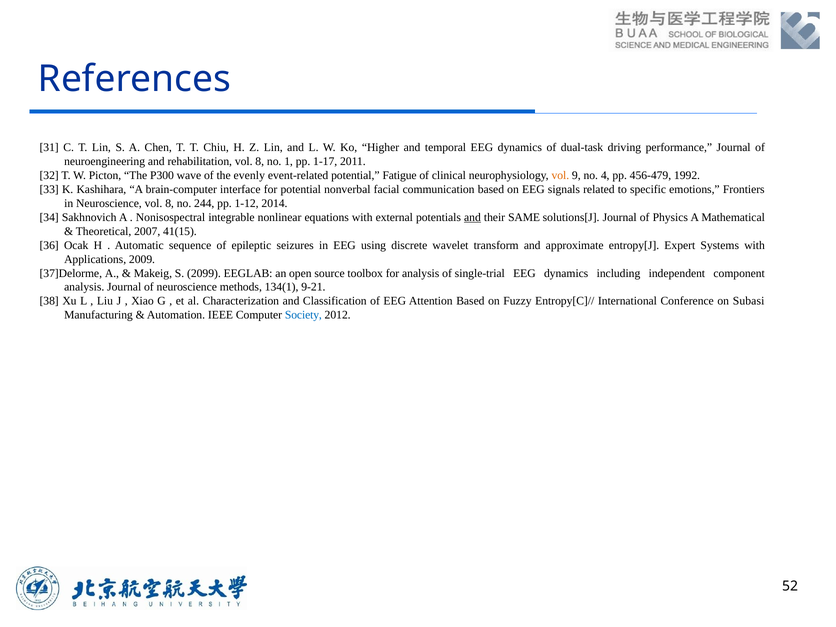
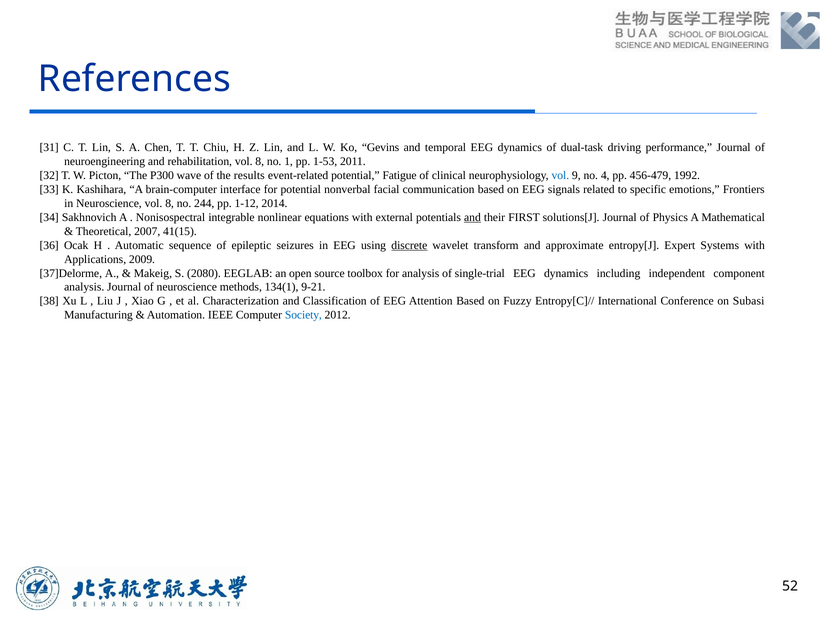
Higher: Higher -> Gevins
1-17: 1-17 -> 1-53
evenly: evenly -> results
vol at (560, 176) colour: orange -> blue
SAME: SAME -> FIRST
discrete underline: none -> present
2099: 2099 -> 2080
